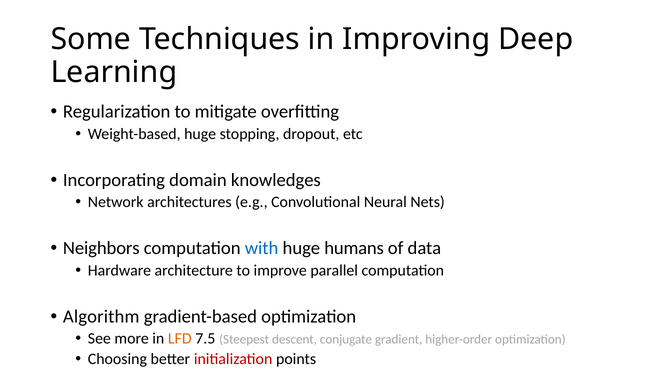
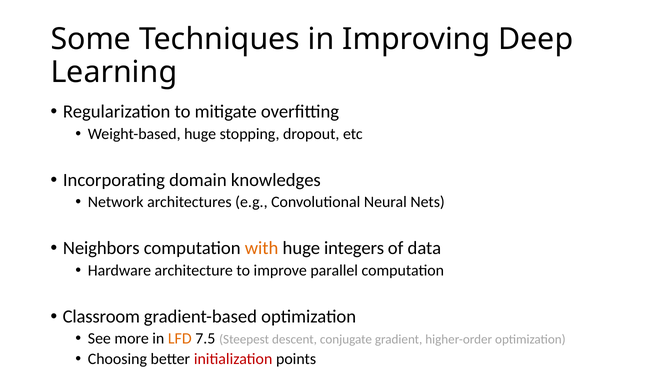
with colour: blue -> orange
humans: humans -> integers
Algorithm: Algorithm -> Classroom
